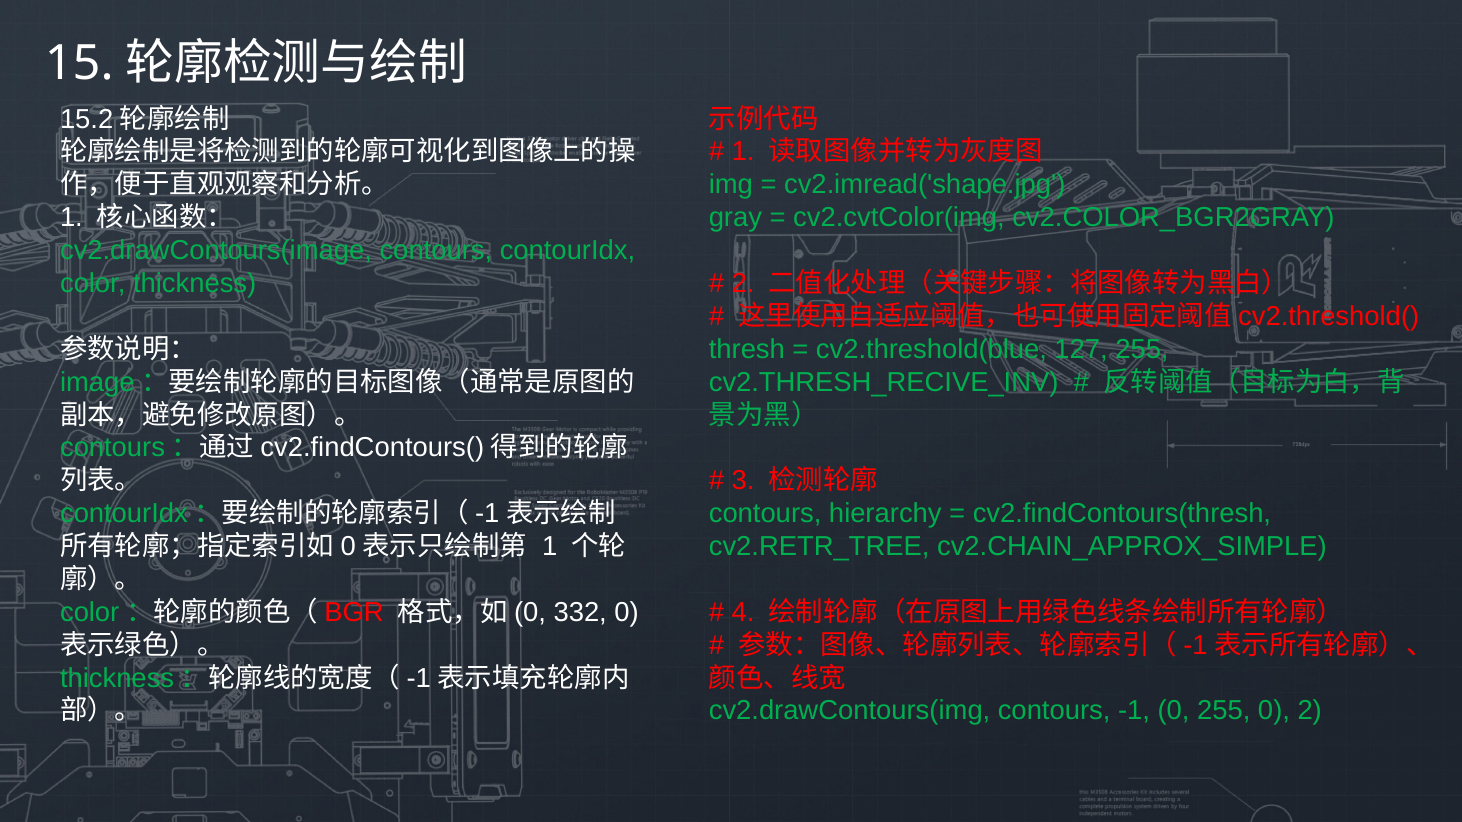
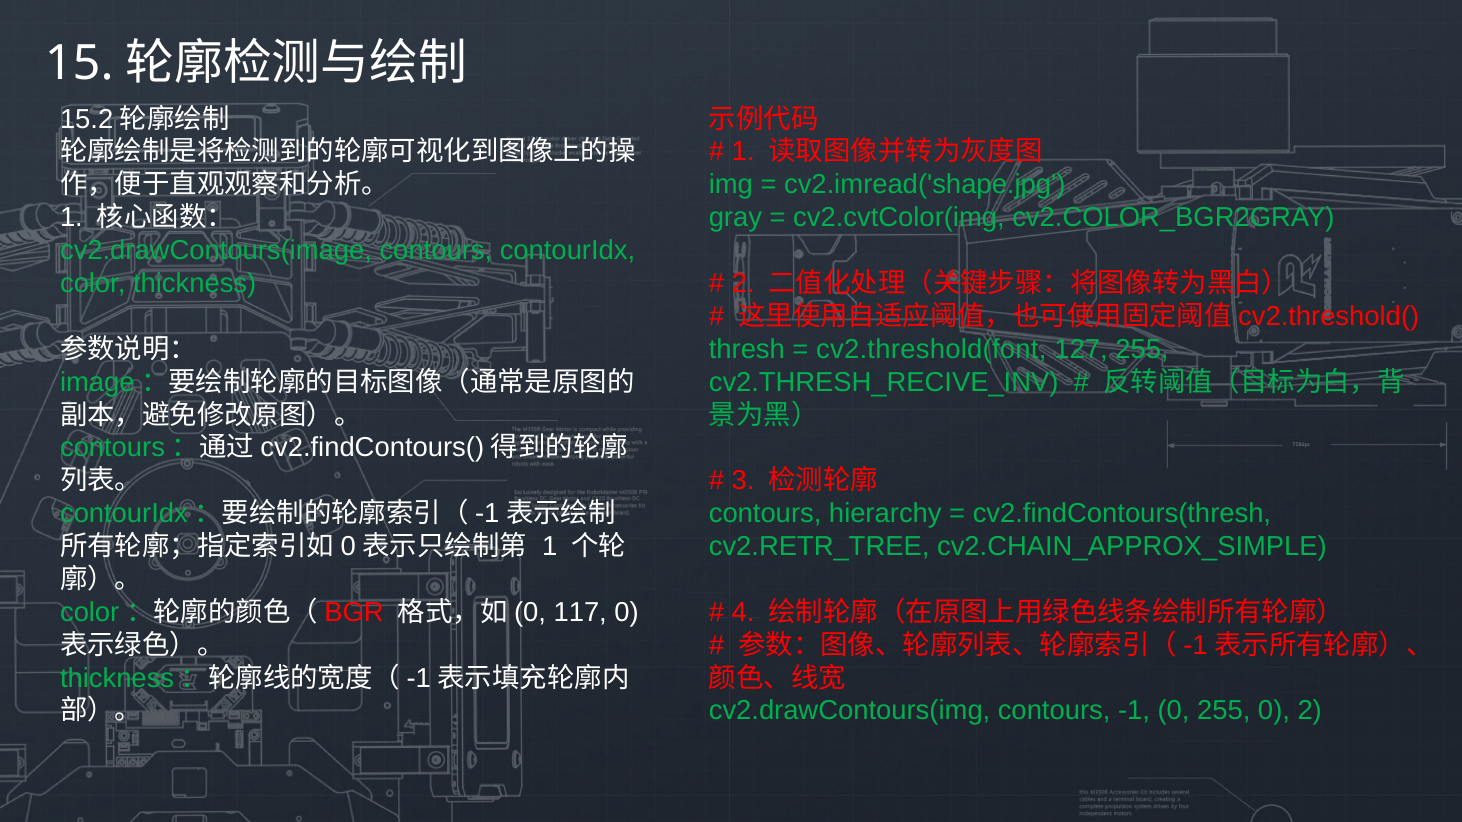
cv2.threshold(blue: cv2.threshold(blue -> cv2.threshold(font
332: 332 -> 117
